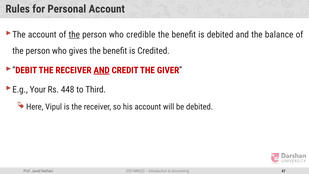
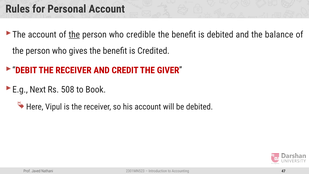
AND at (102, 70) underline: present -> none
Your: Your -> Next
448: 448 -> 508
Third: Third -> Book
